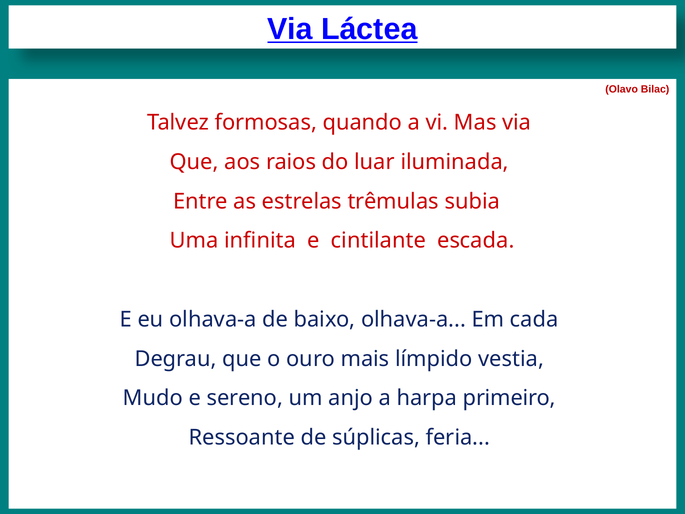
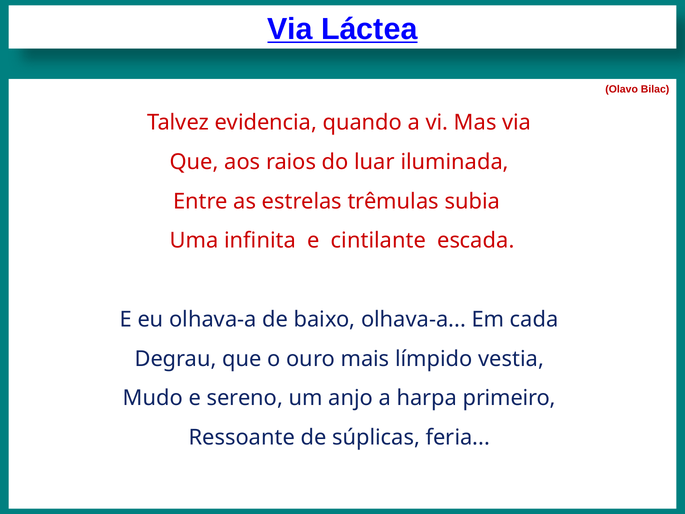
formosas: formosas -> evidencia
